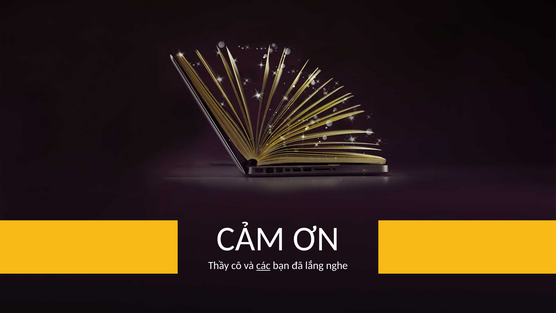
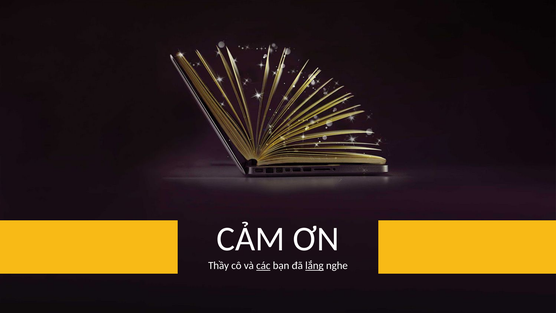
lắng underline: none -> present
